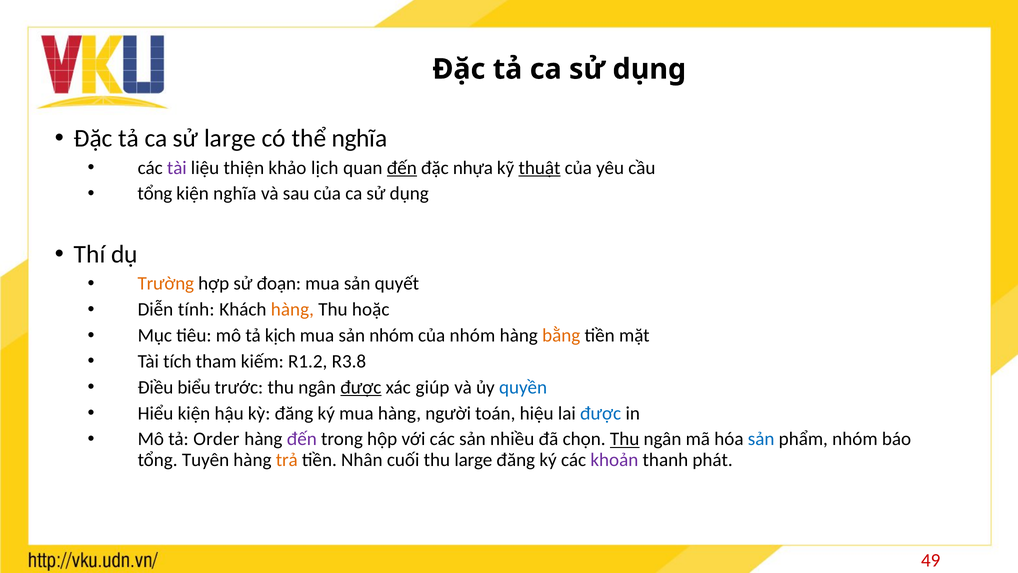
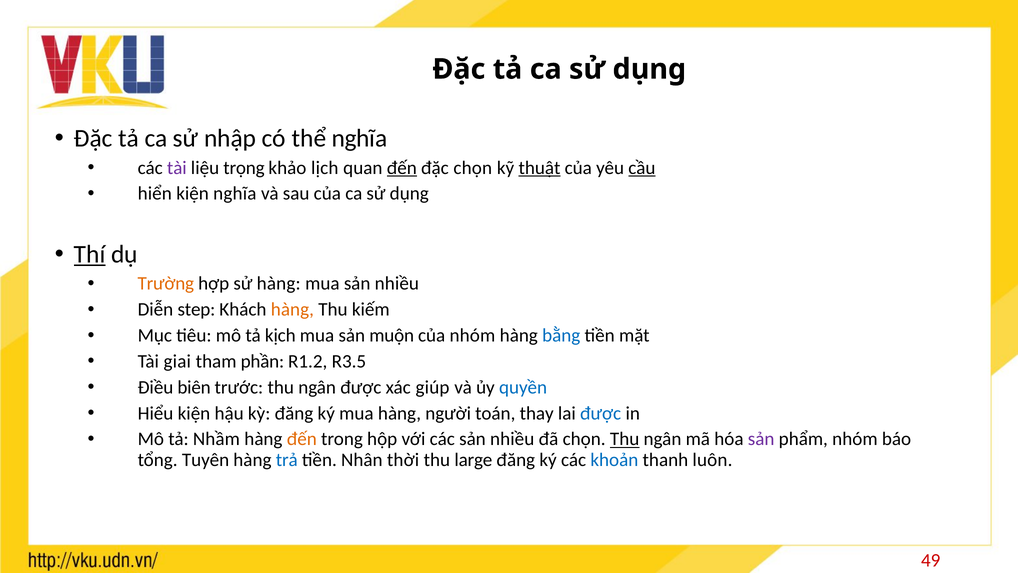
sử large: large -> nhập
thiện: thiện -> trọng
đặc nhựa: nhựa -> chọn
cầu underline: none -> present
tổng at (155, 194): tổng -> hiển
Thí underline: none -> present
sử đoạn: đoạn -> hàng
mua sản quyết: quyết -> nhiều
tính: tính -> step
hoặc: hoặc -> kiếm
sản nhóm: nhóm -> muộn
bằng colour: orange -> blue
tích: tích -> giai
kiếm: kiếm -> phần
R3.8: R3.8 -> R3.5
biểu: biểu -> biên
được at (361, 387) underline: present -> none
hiệu: hiệu -> thay
Order: Order -> Nhầm
đến at (302, 439) colour: purple -> orange
sản at (761, 439) colour: blue -> purple
trả colour: orange -> blue
cuối: cuối -> thời
khoản colour: purple -> blue
phát: phát -> luôn
